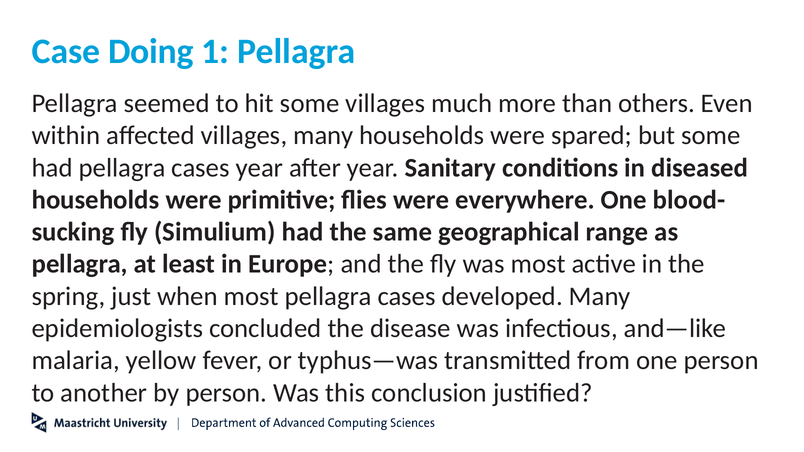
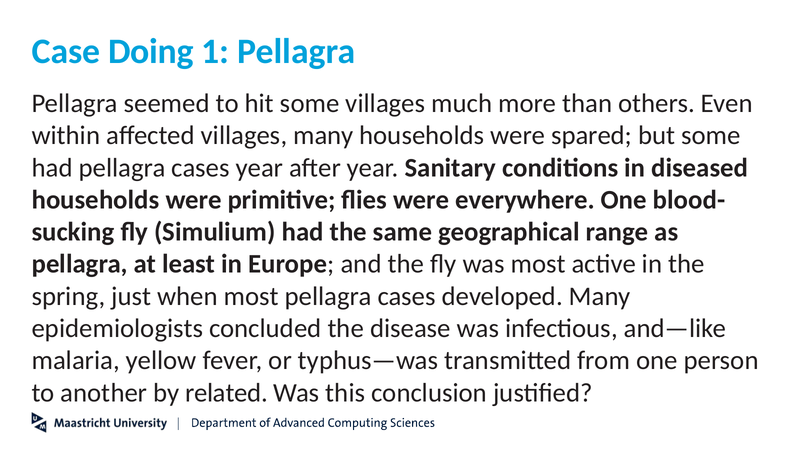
by person: person -> related
